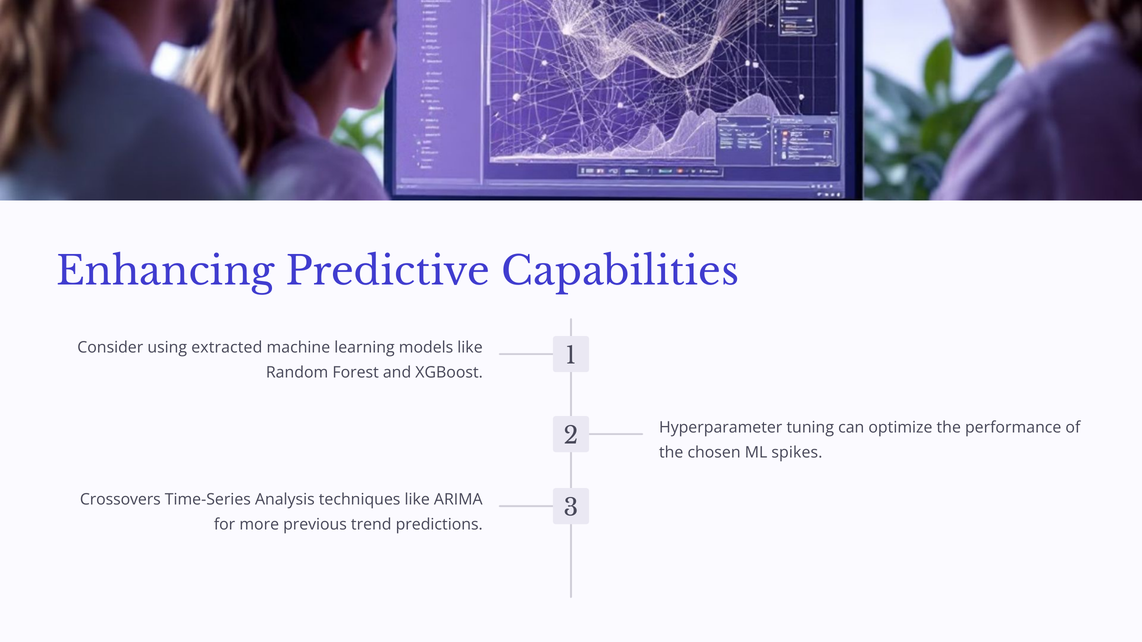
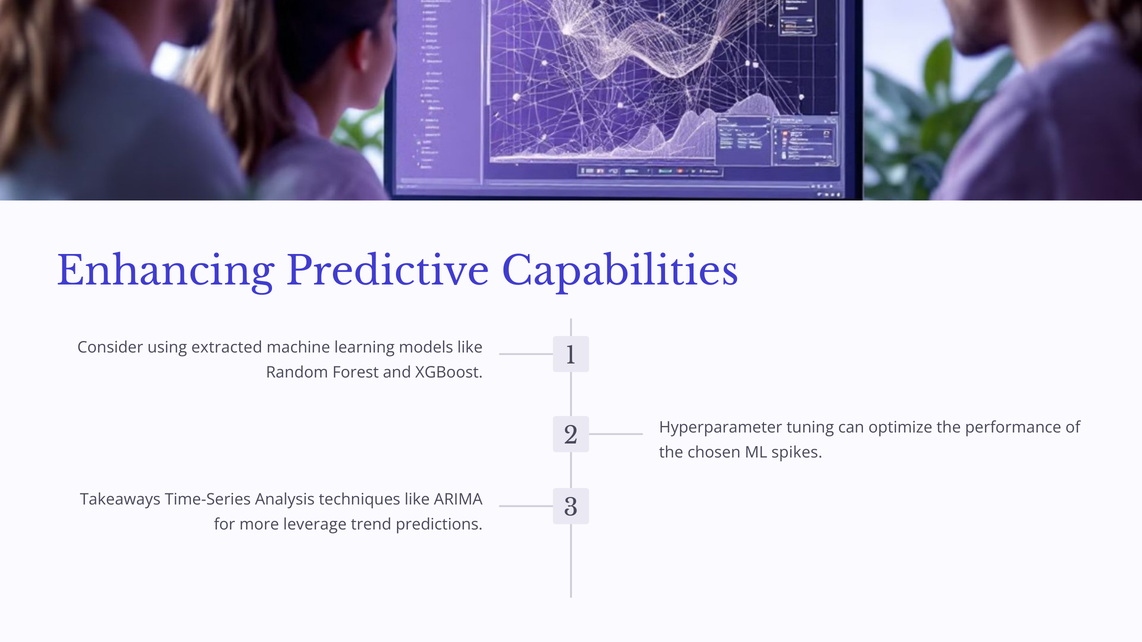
Crossovers: Crossovers -> Takeaways
previous: previous -> leverage
